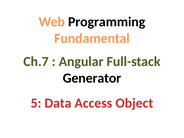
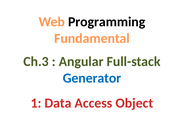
Ch.7: Ch.7 -> Ch.3
Generator colour: black -> blue
5: 5 -> 1
